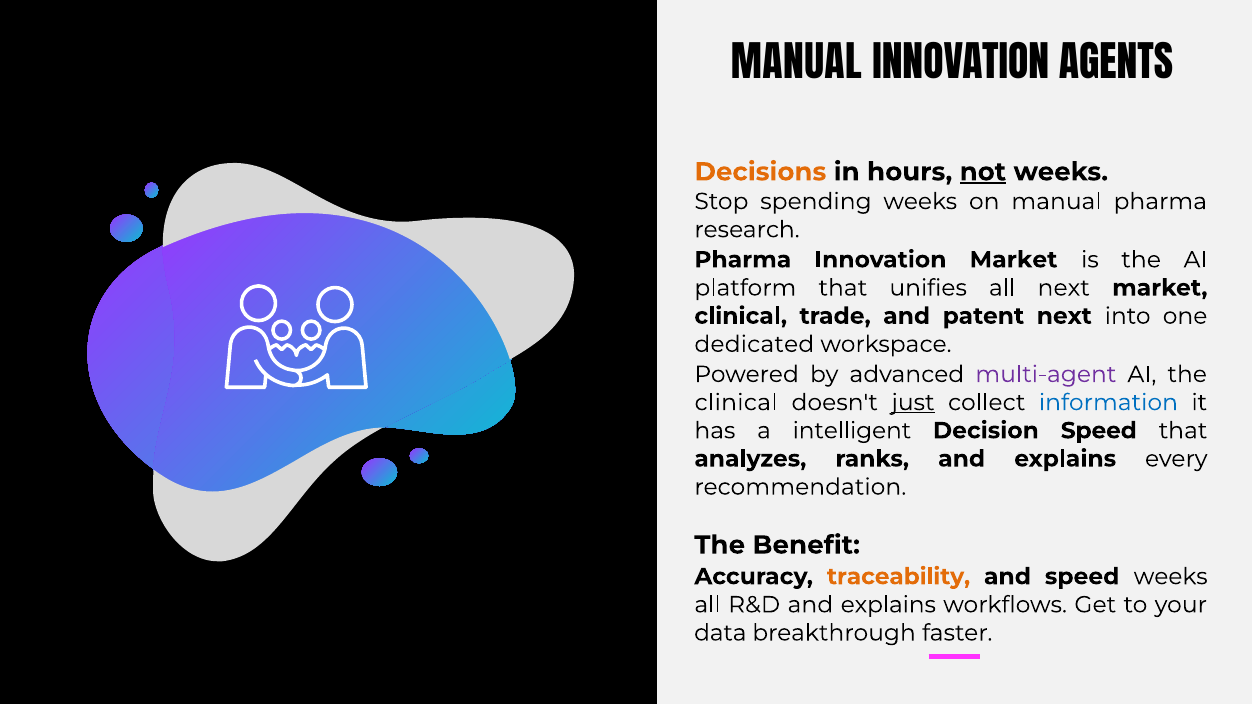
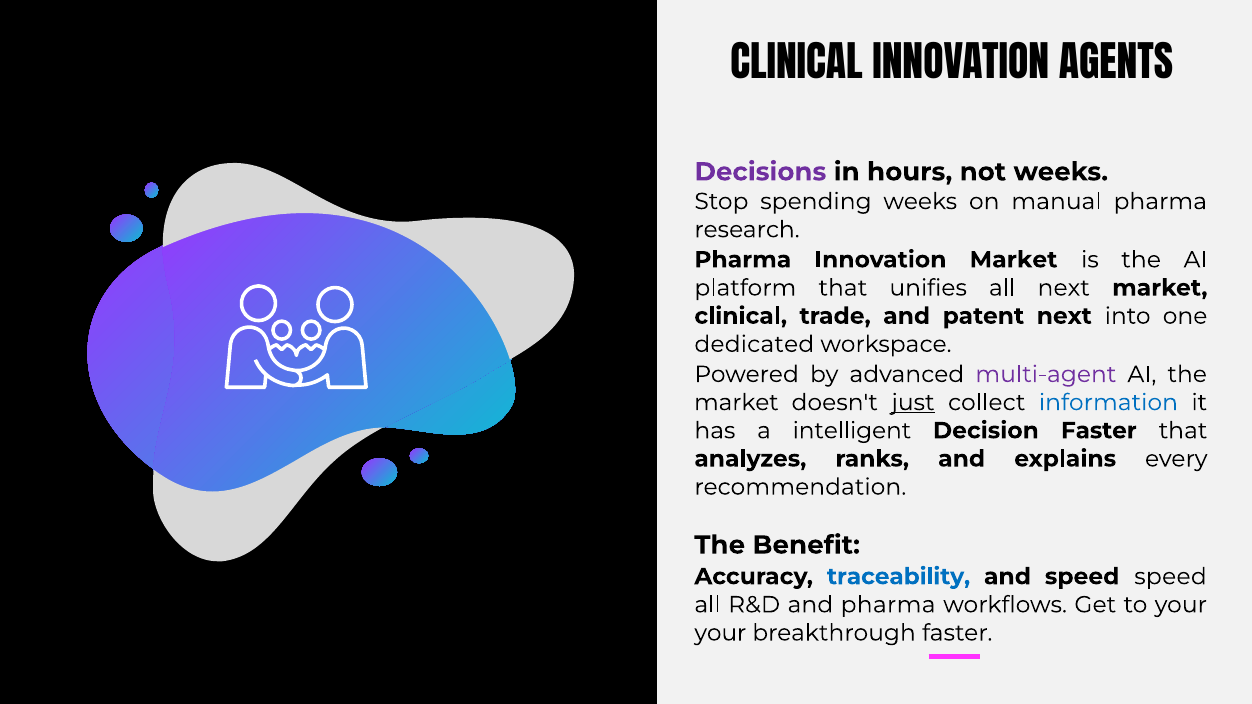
MANUAL at (796, 65): MANUAL -> CLINICAL
Decisions colour: orange -> purple
not underline: present -> none
clinical at (736, 403): clinical -> market
Decision Speed: Speed -> Faster
traceability colour: orange -> blue
speed weeks: weeks -> speed
R&D and explains: explains -> pharma
data at (720, 633): data -> your
